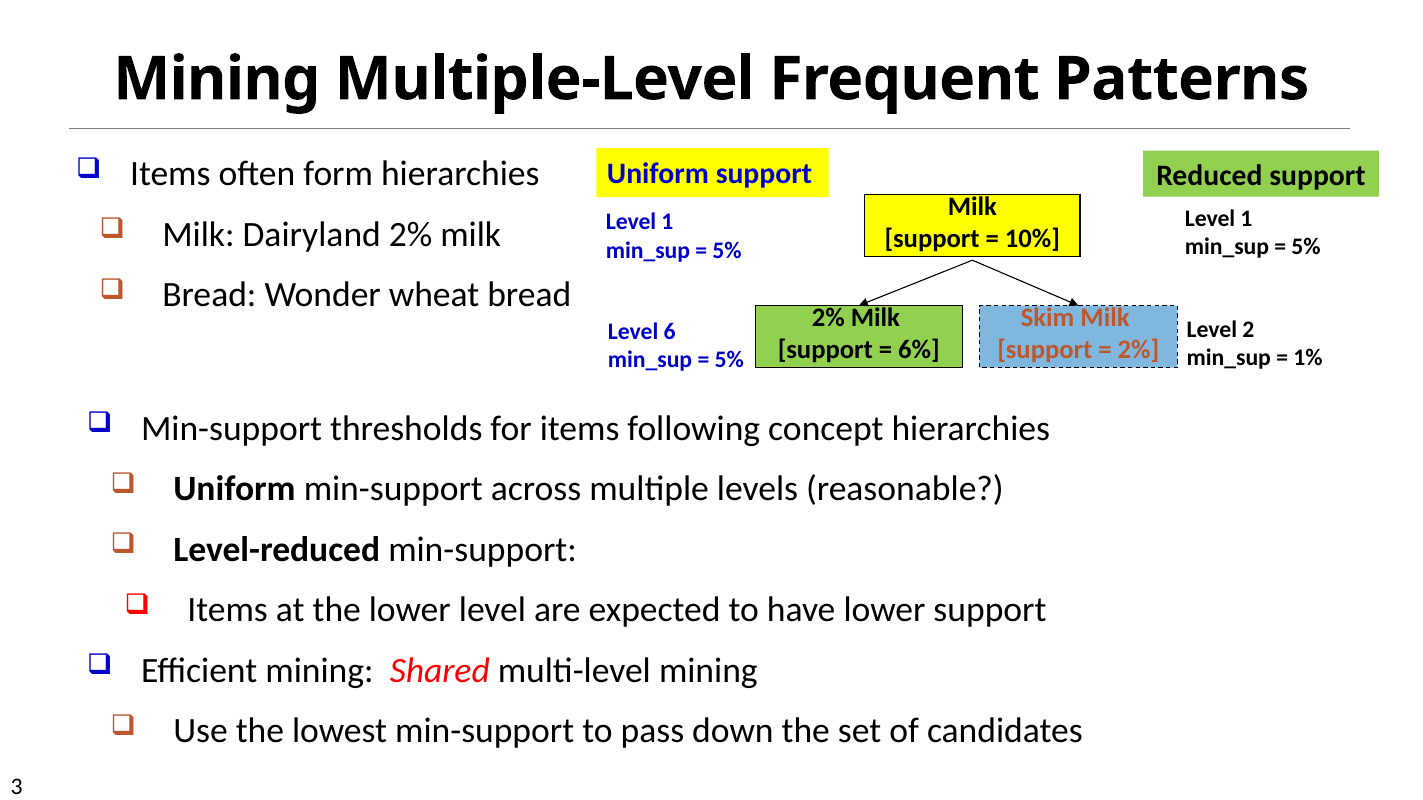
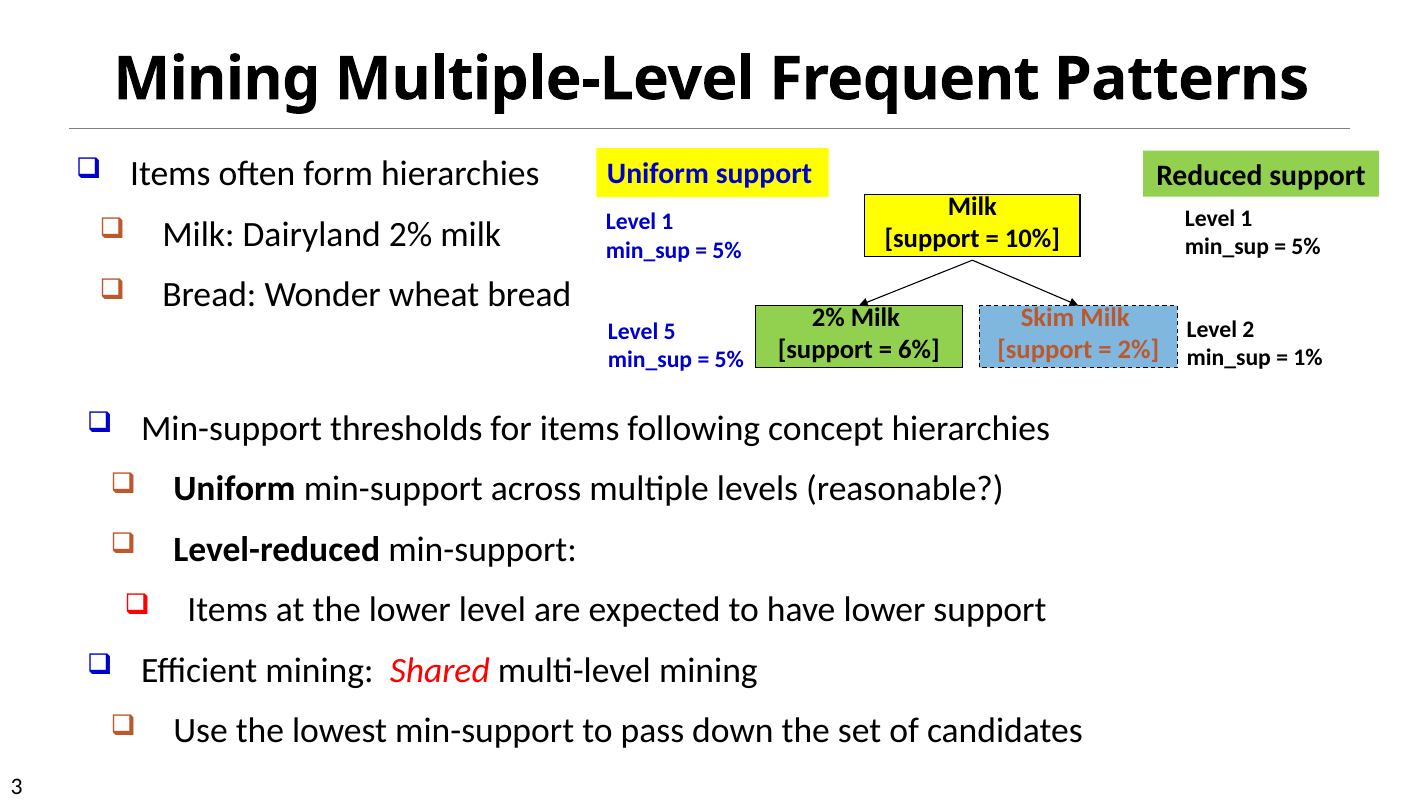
6: 6 -> 5
